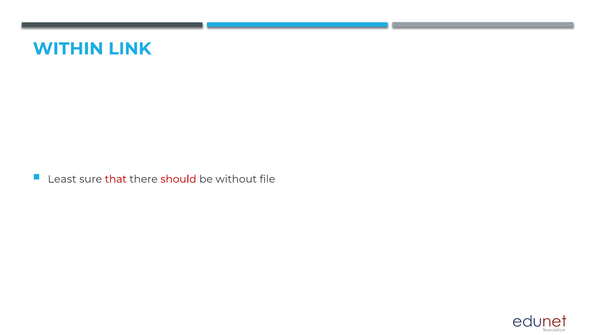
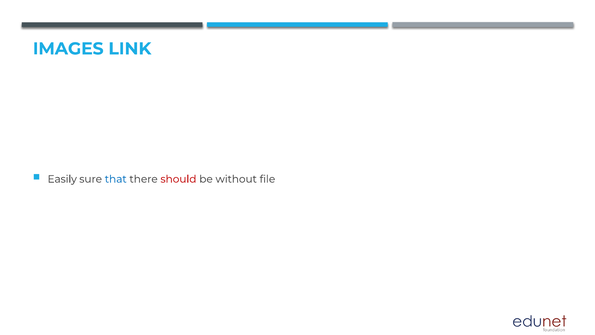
WITHIN: WITHIN -> IMAGES
Least: Least -> Easily
that colour: red -> blue
